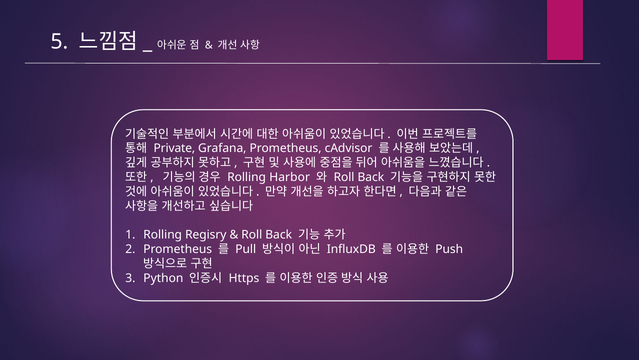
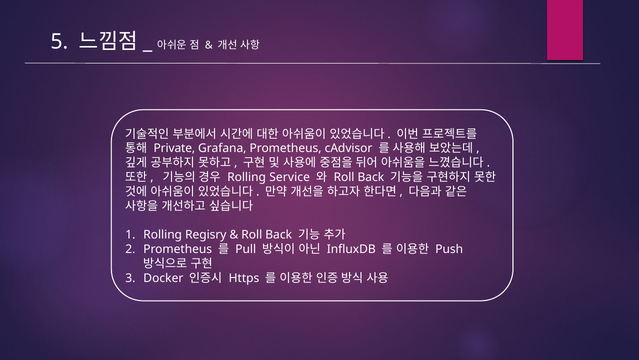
Harbor: Harbor -> Service
Python: Python -> Docker
